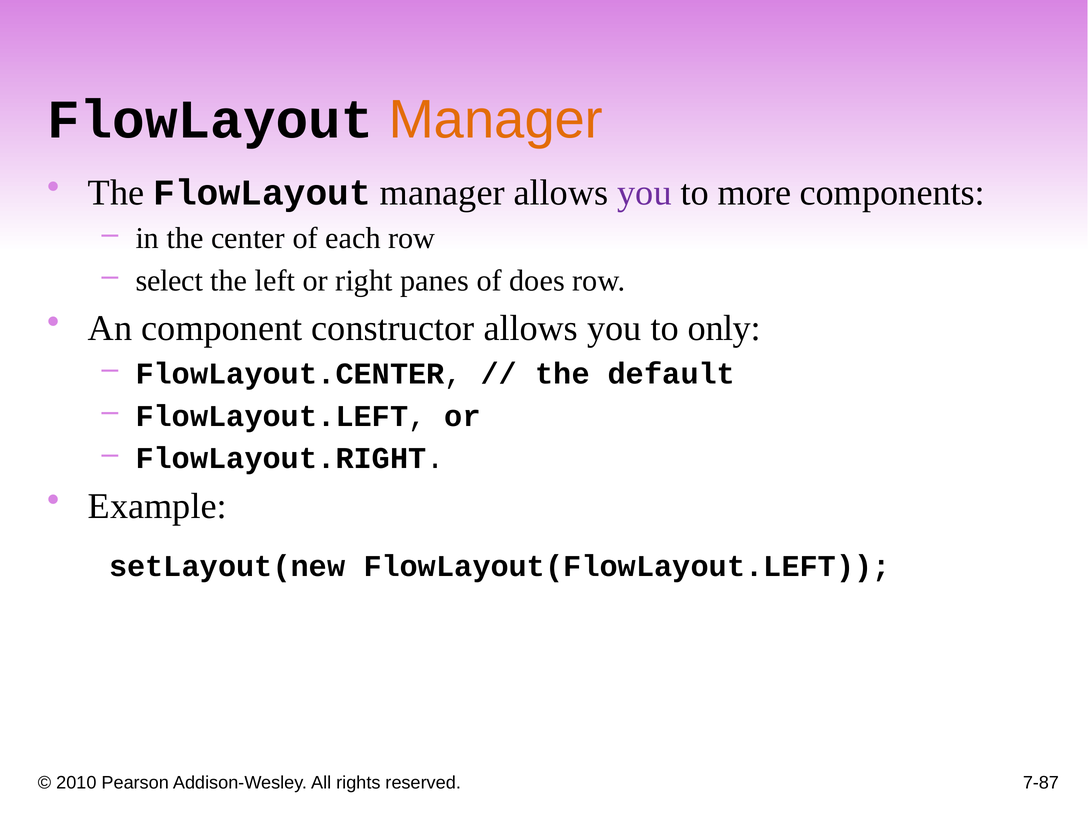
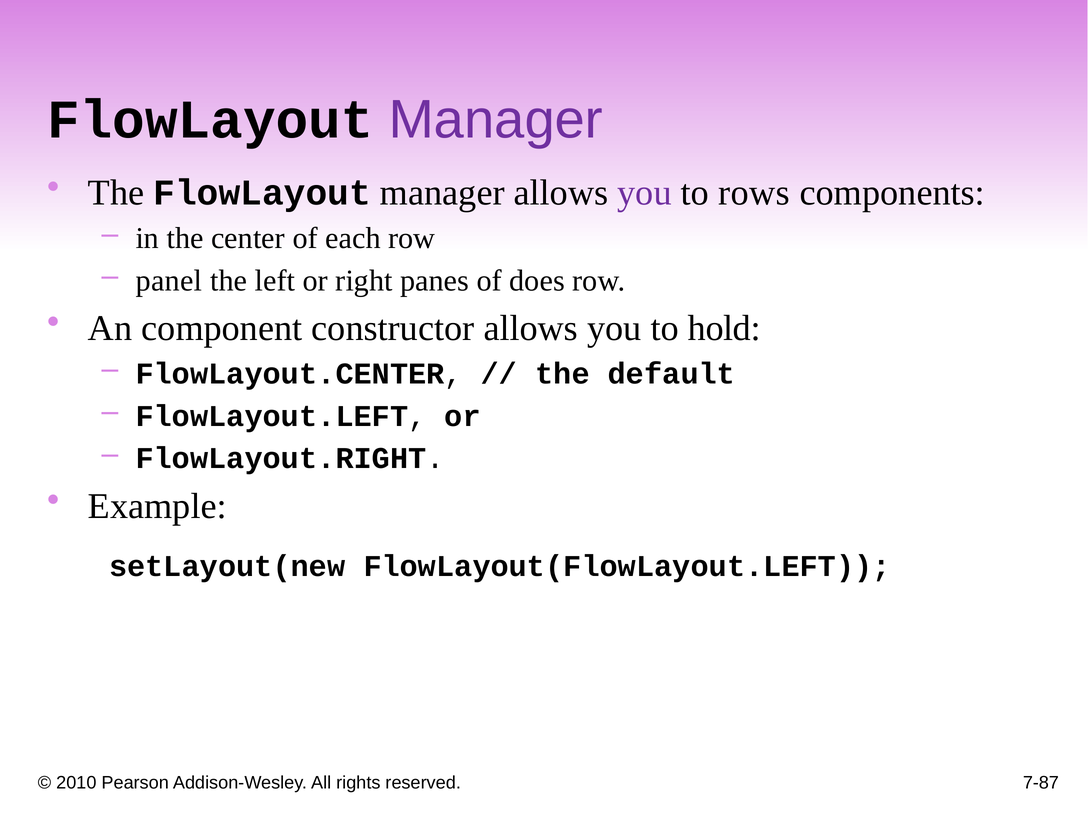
Manager at (496, 120) colour: orange -> purple
more: more -> rows
select: select -> panel
only: only -> hold
